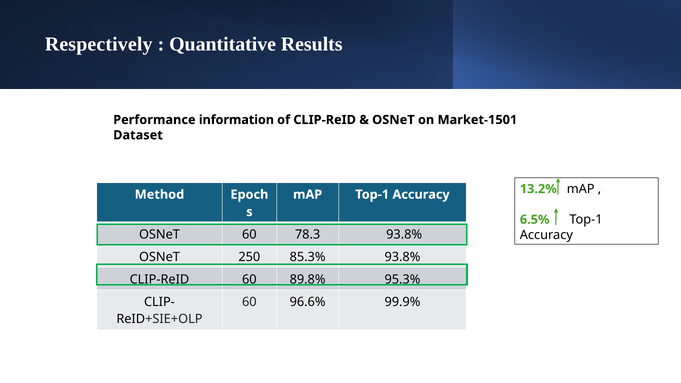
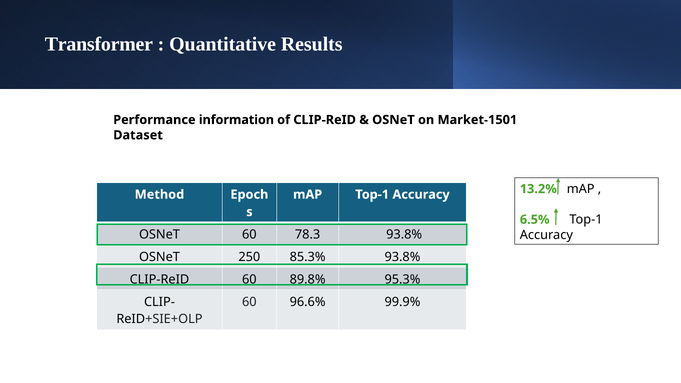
Respectively: Respectively -> Transformer
